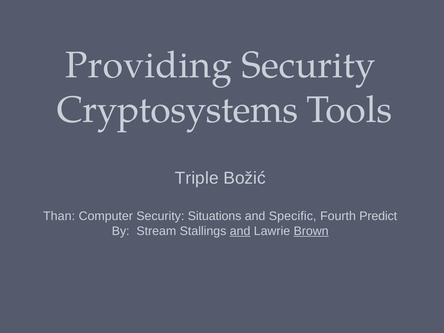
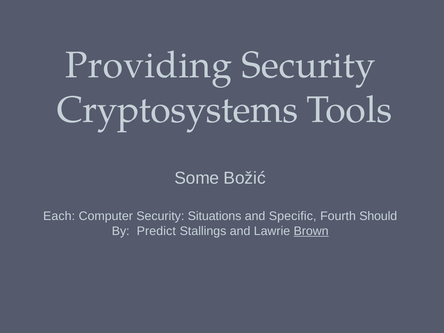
Triple: Triple -> Some
Than: Than -> Each
Predict: Predict -> Should
Stream: Stream -> Predict
and at (240, 231) underline: present -> none
